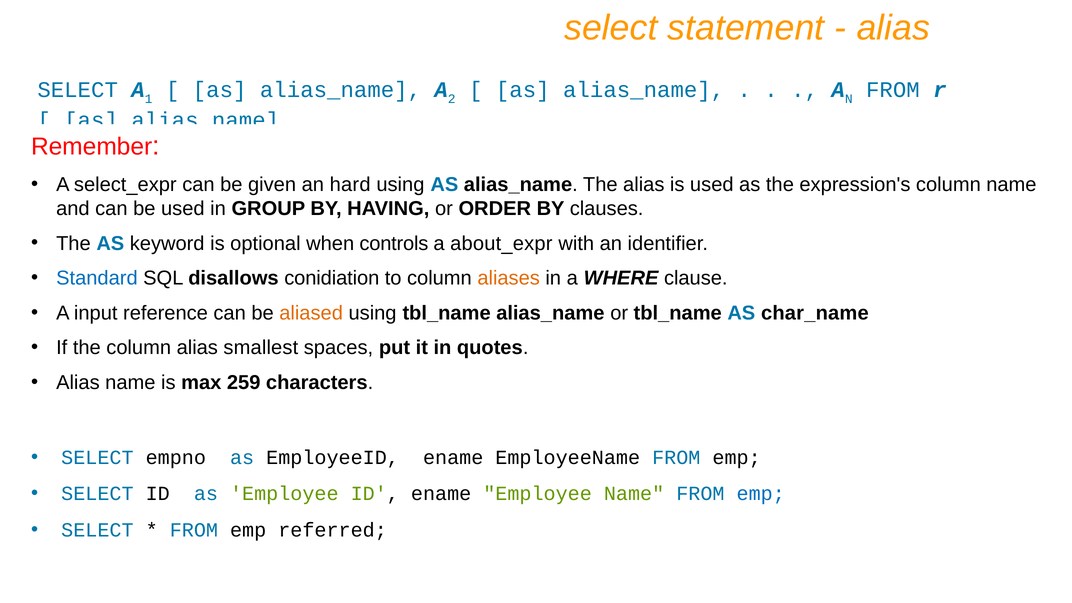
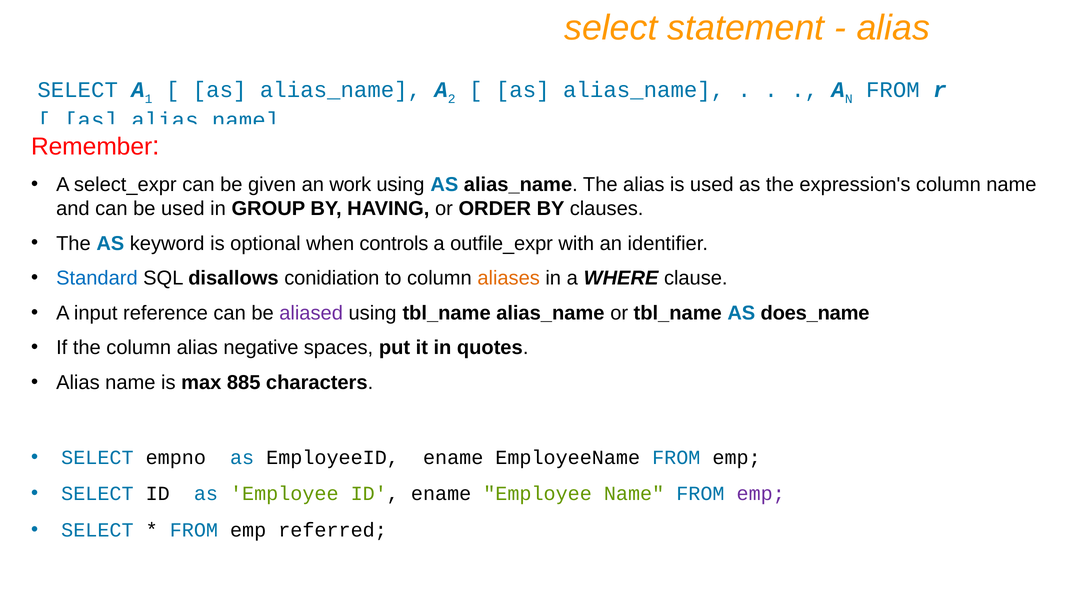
hard: hard -> work
about_expr: about_expr -> outfile_expr
aliased colour: orange -> purple
char_name: char_name -> does_name
smallest: smallest -> negative
259: 259 -> 885
emp at (761, 494) colour: blue -> purple
